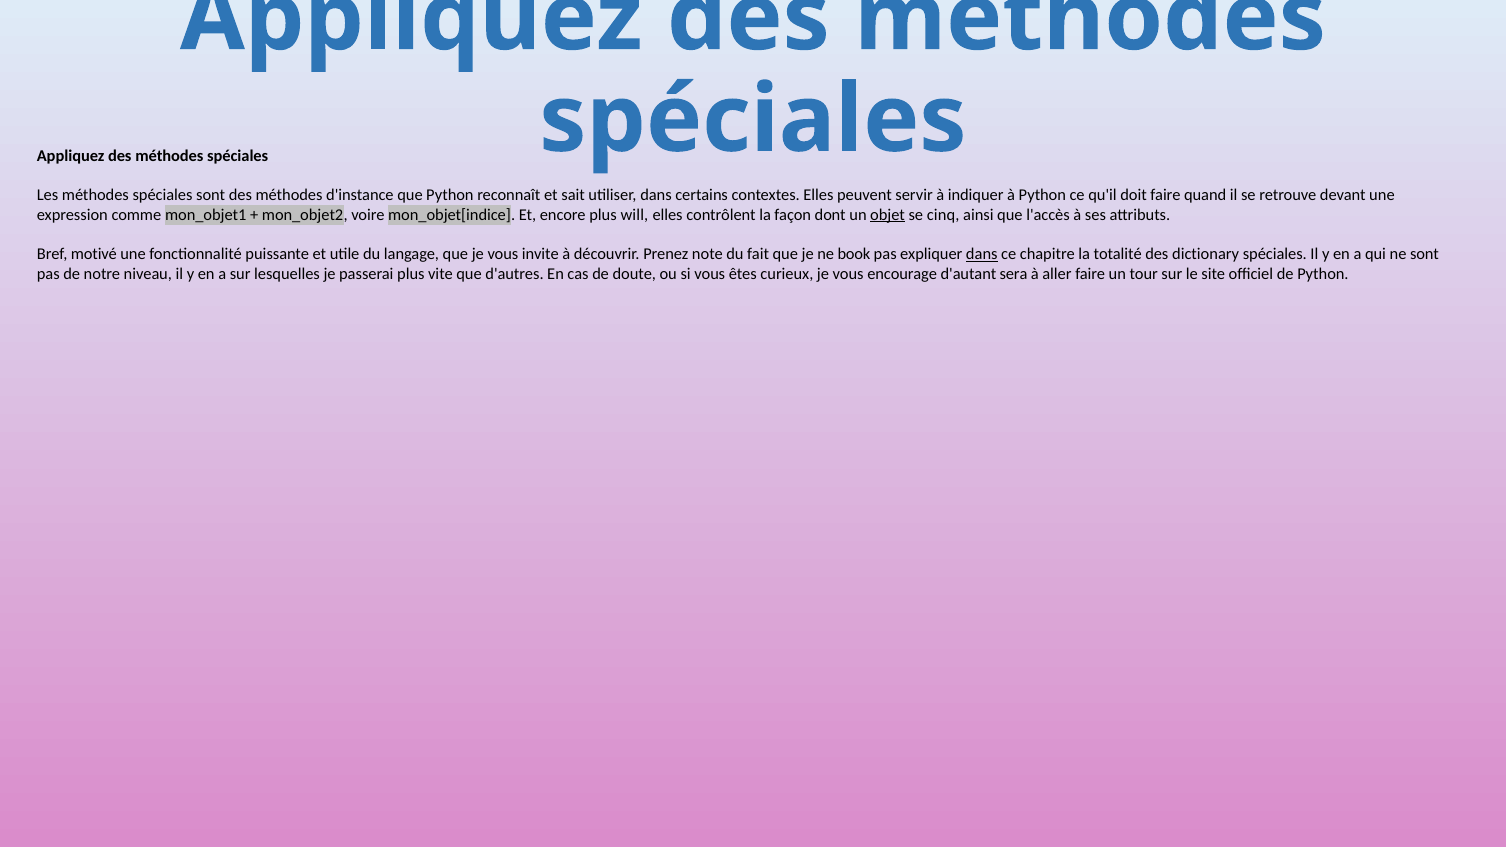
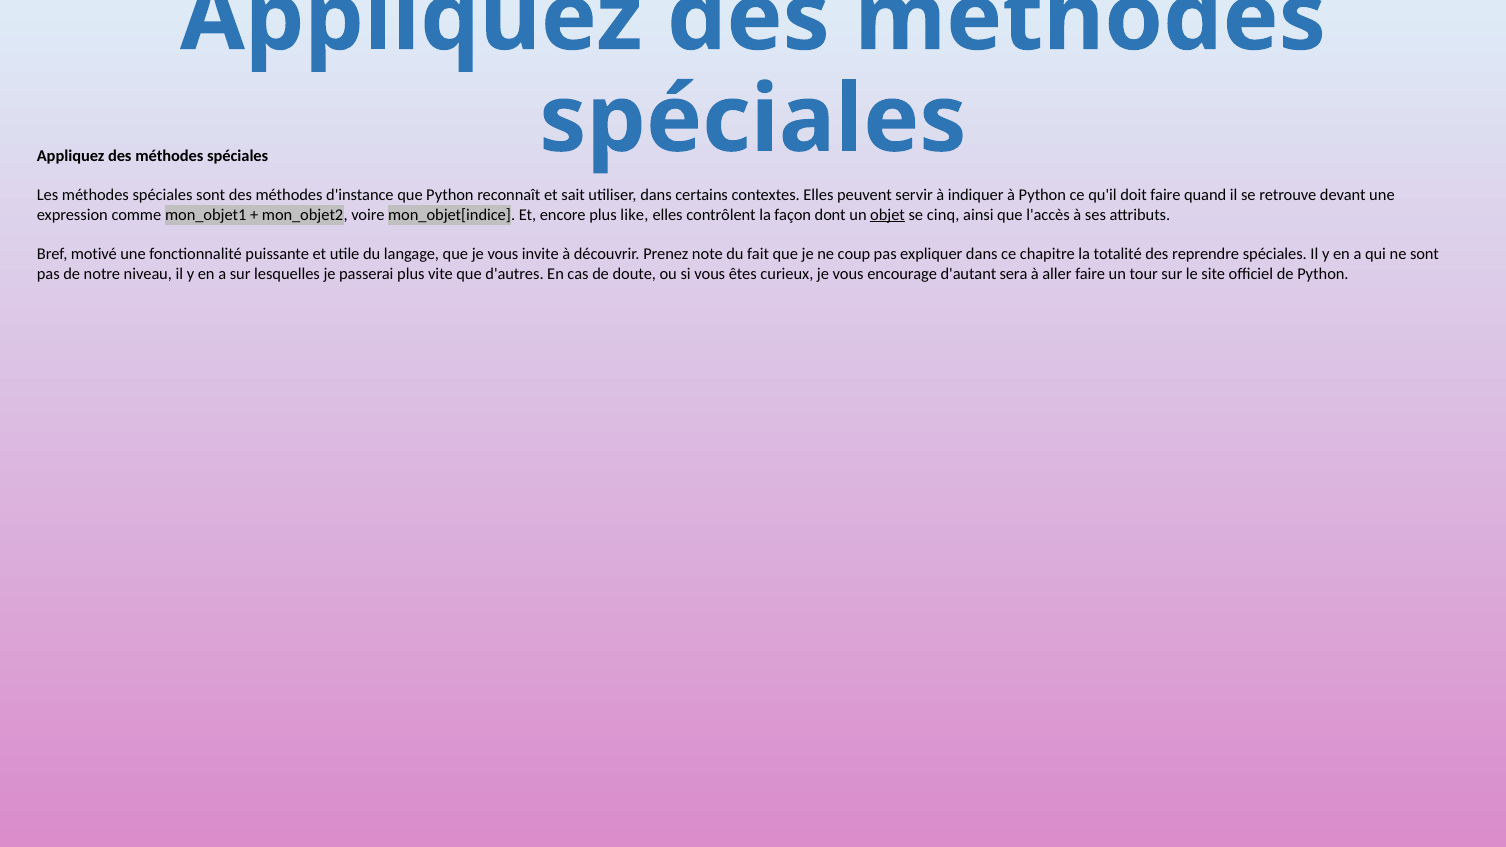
will: will -> like
book: book -> coup
dans at (982, 254) underline: present -> none
dictionary: dictionary -> reprendre
